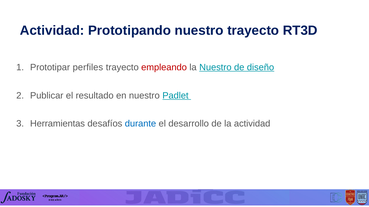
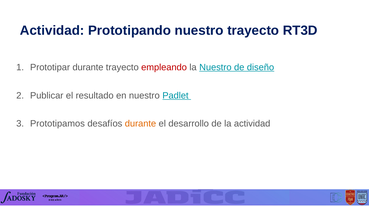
Prototipar perfiles: perfiles -> durante
Herramientas: Herramientas -> Prototipamos
durante at (140, 124) colour: blue -> orange
